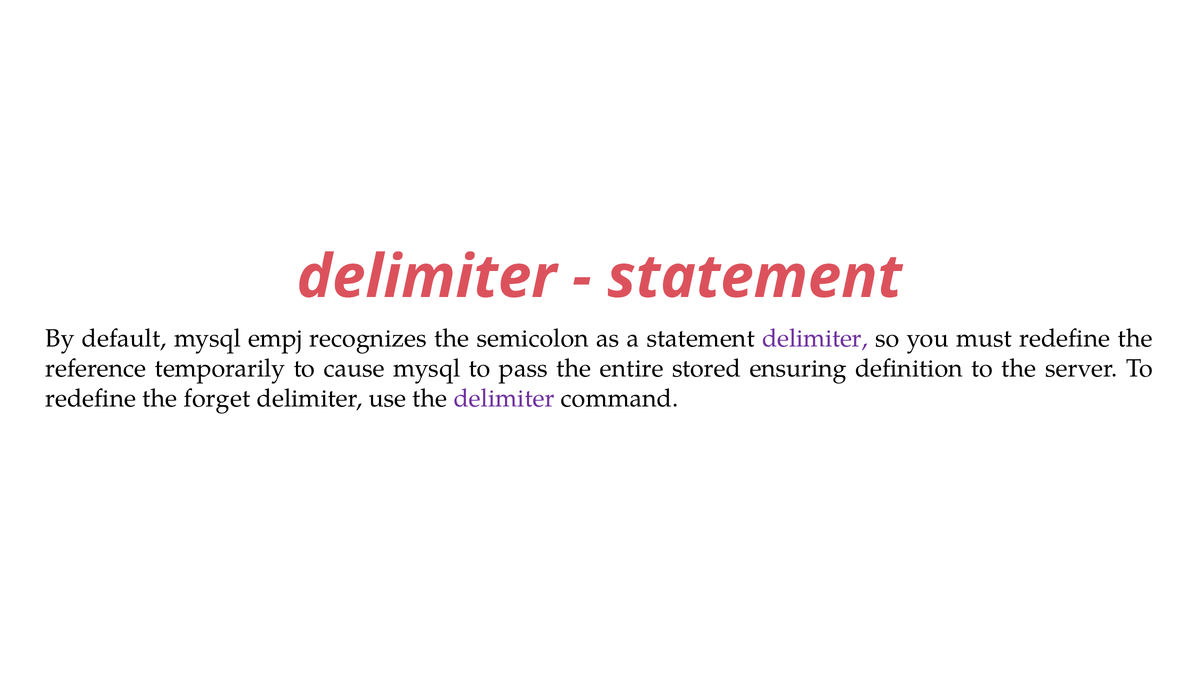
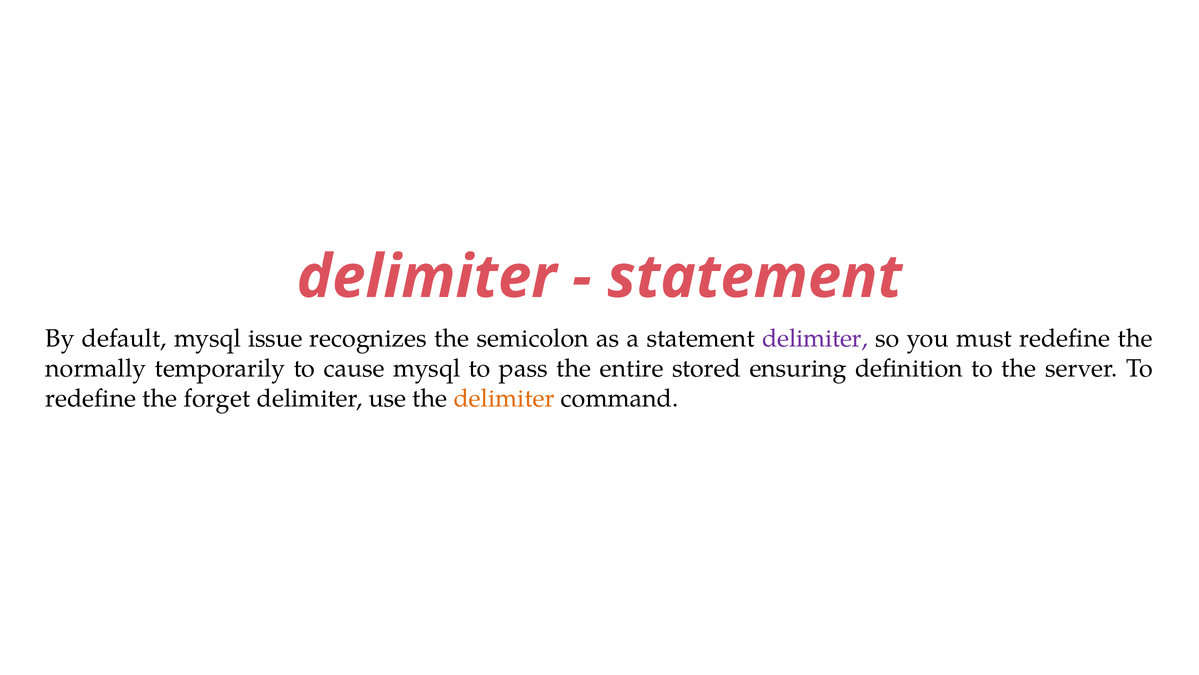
empj: empj -> issue
reference: reference -> normally
delimiter at (504, 398) colour: purple -> orange
